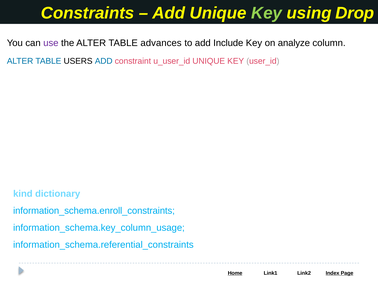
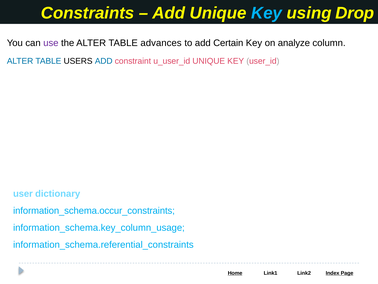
Key at (267, 13) colour: light green -> light blue
Include: Include -> Certain
kind: kind -> user
information_schema.enroll_constraints: information_schema.enroll_constraints -> information_schema.occur_constraints
